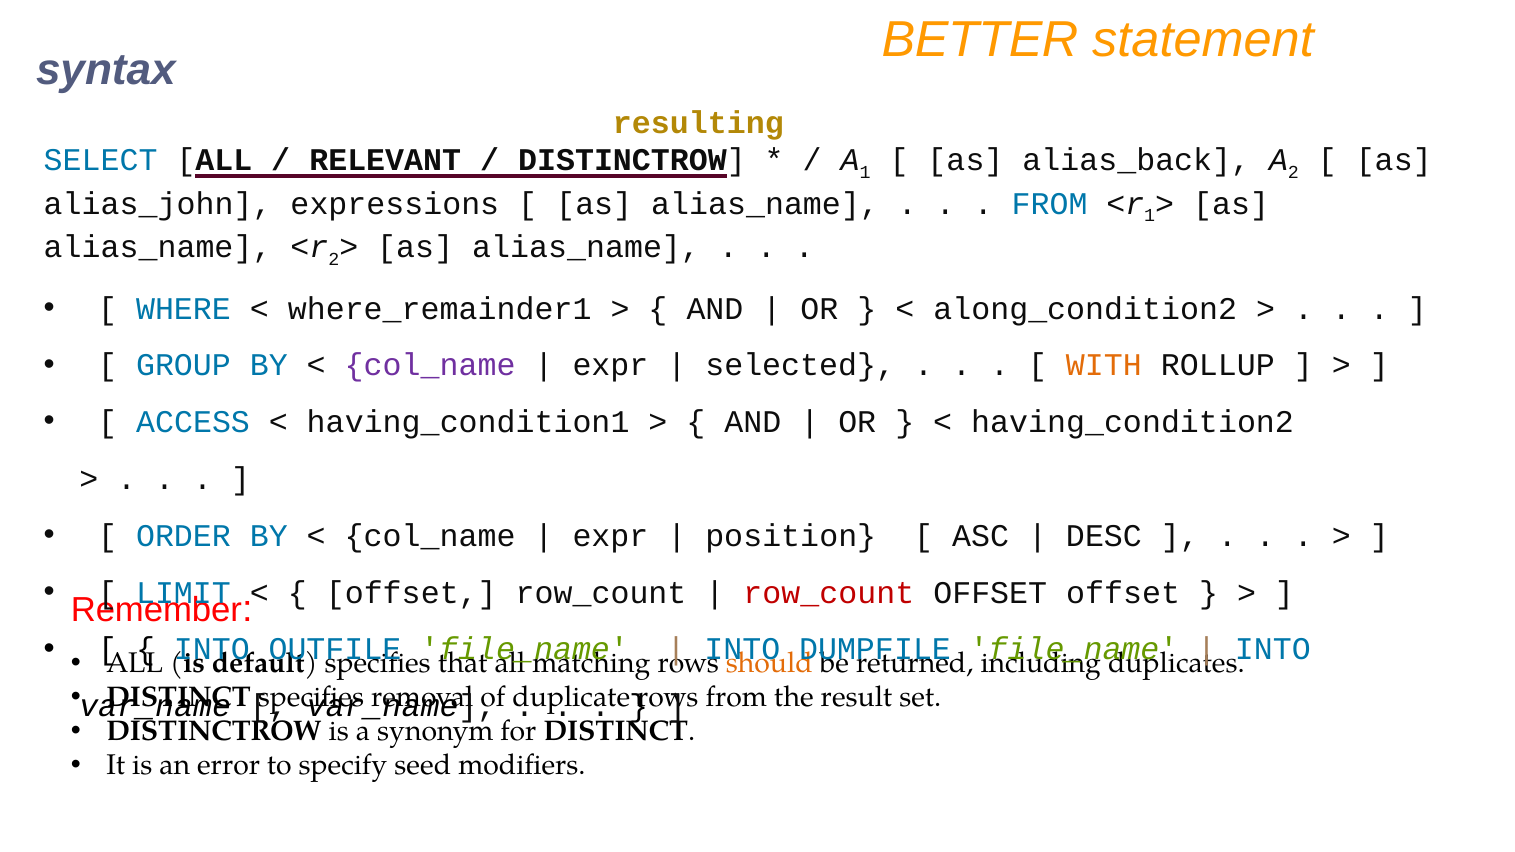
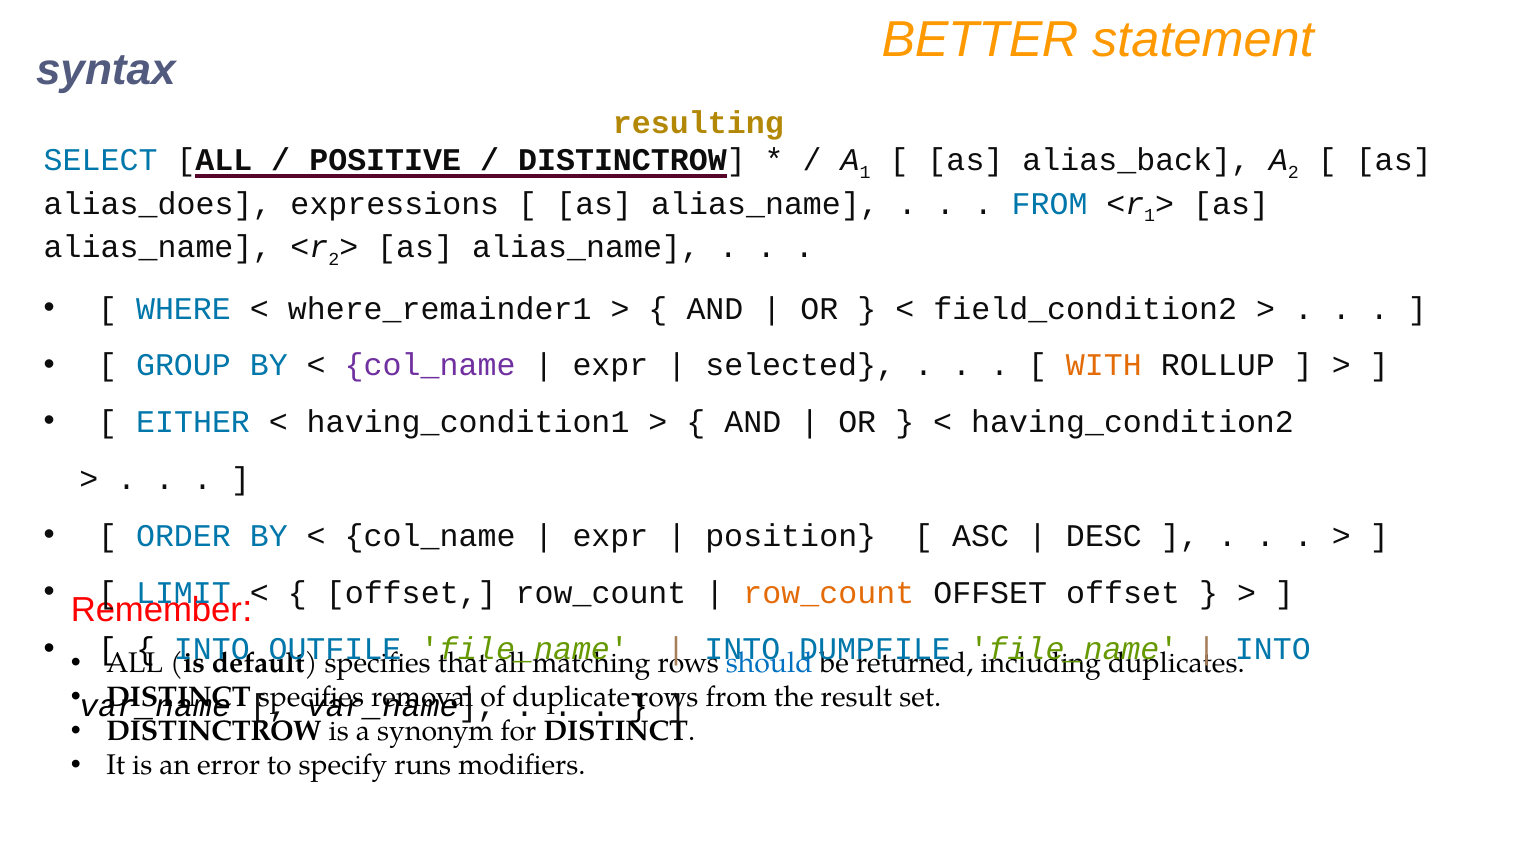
RELEVANT: RELEVANT -> POSITIVE
alias_john: alias_john -> alias_does
along_condition2: along_condition2 -> field_condition2
ACCESS: ACCESS -> EITHER
row_count at (829, 593) colour: red -> orange
should colour: orange -> blue
seed: seed -> runs
